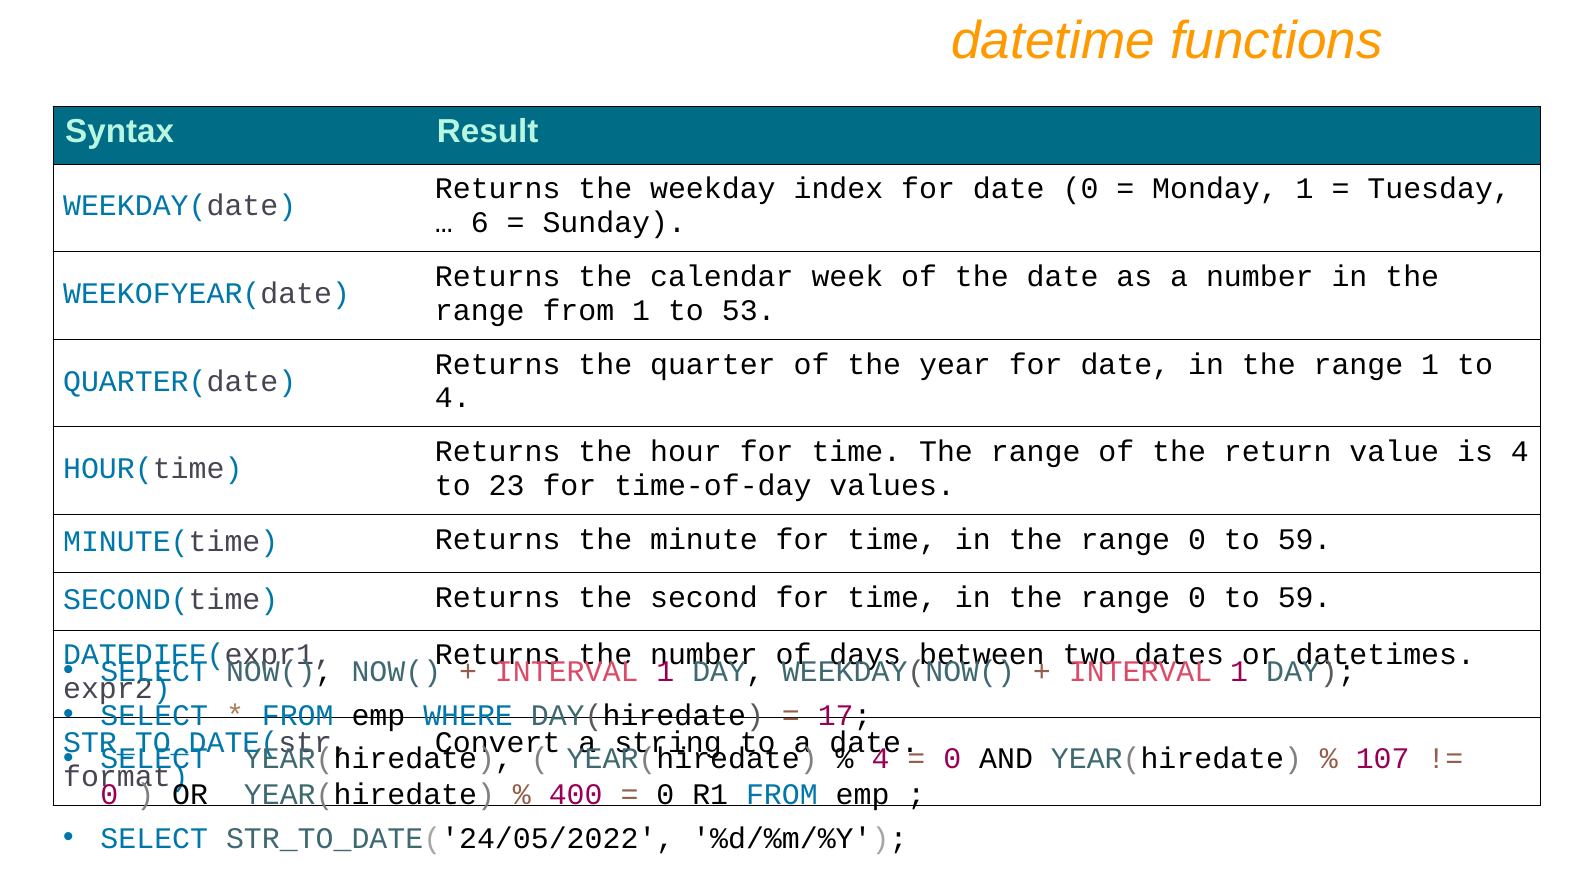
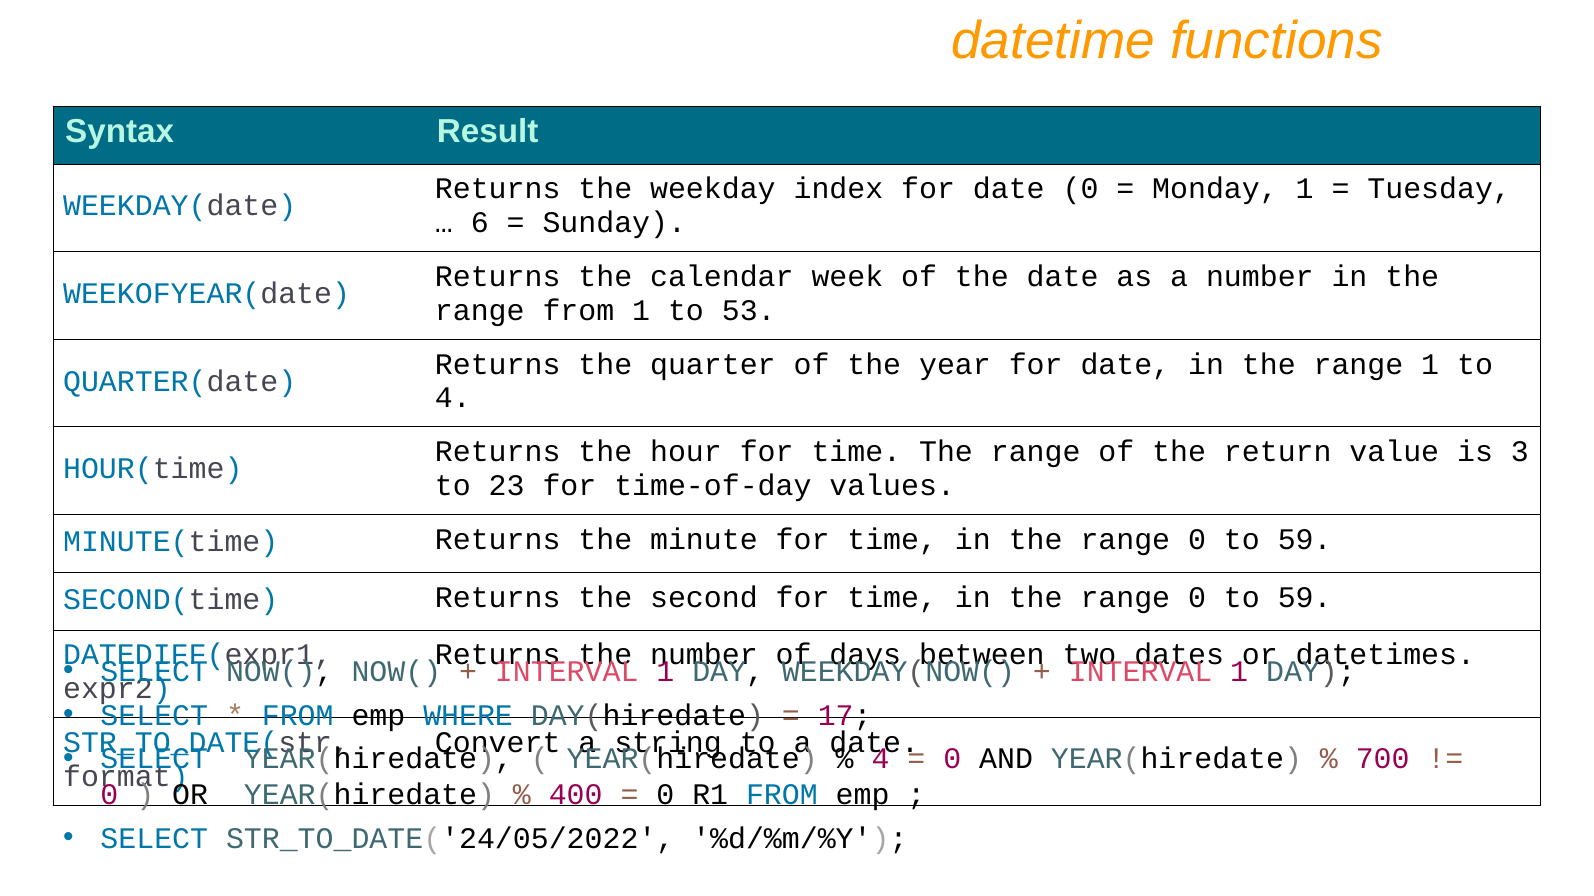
is 4: 4 -> 3
107: 107 -> 700
